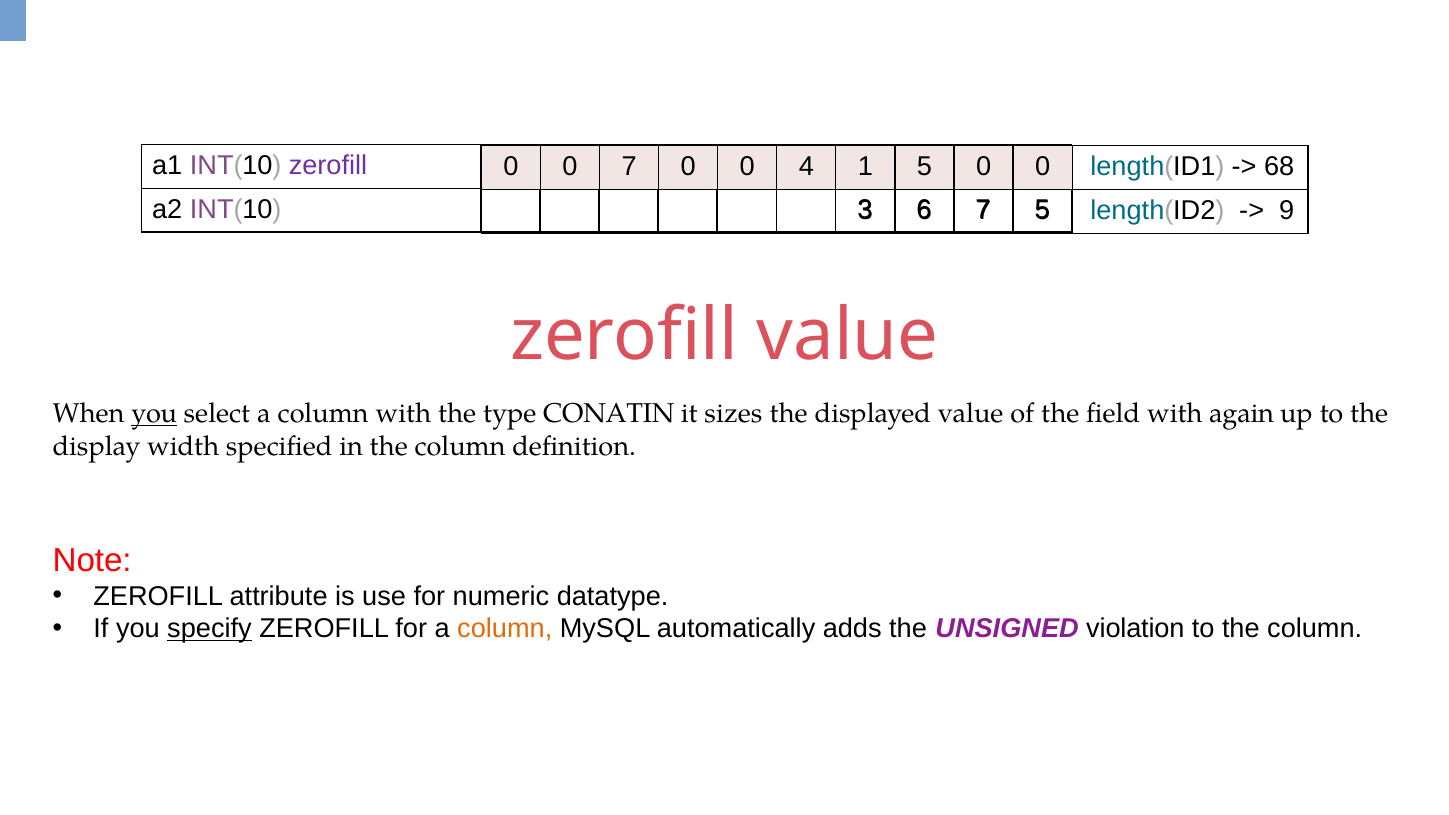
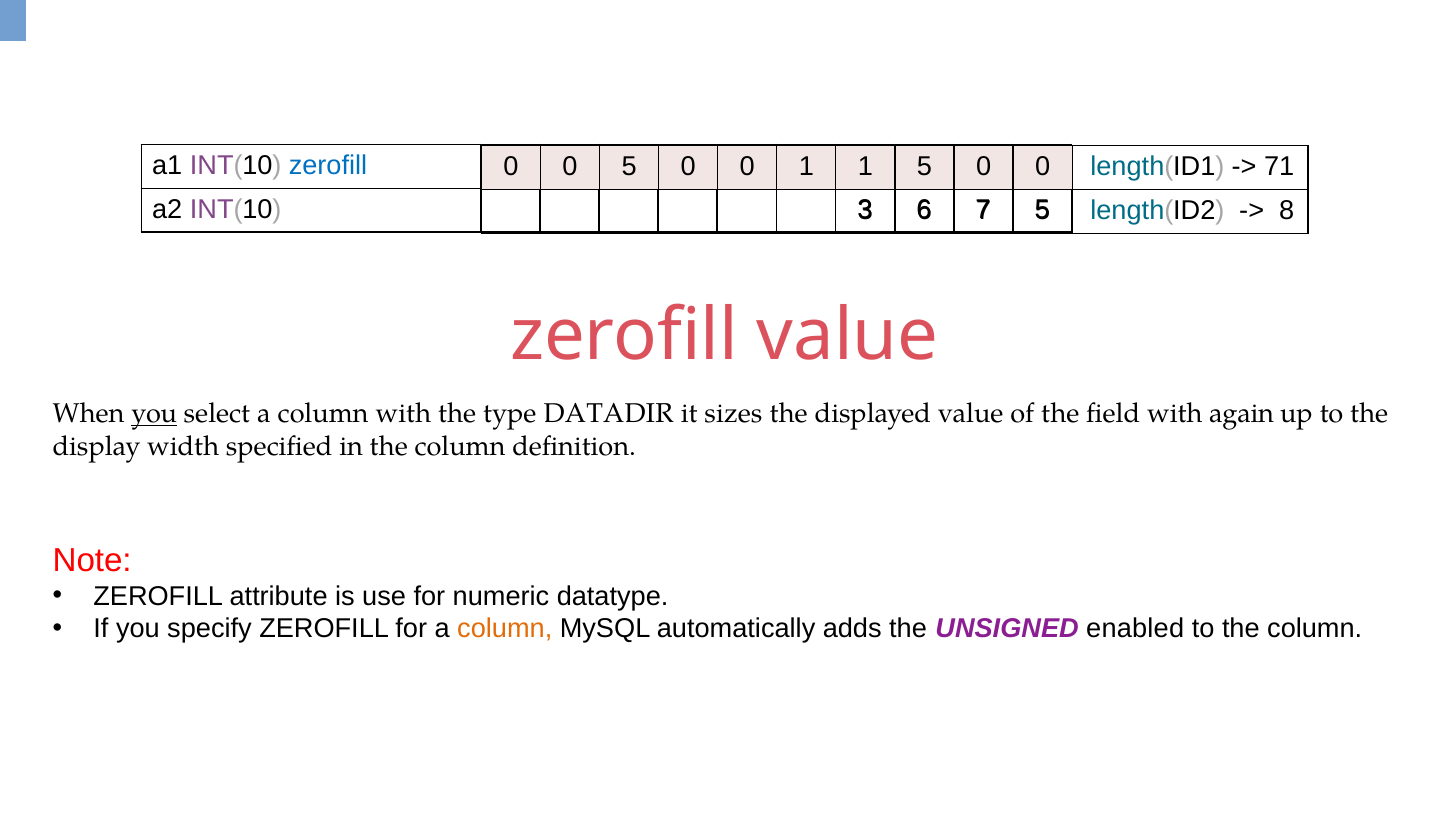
zerofill at (328, 166) colour: purple -> blue
0 7: 7 -> 5
0 4: 4 -> 1
68: 68 -> 71
9: 9 -> 8
CONATIN: CONATIN -> DATADIR
specify underline: present -> none
violation: violation -> enabled
